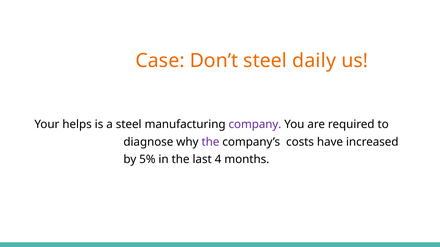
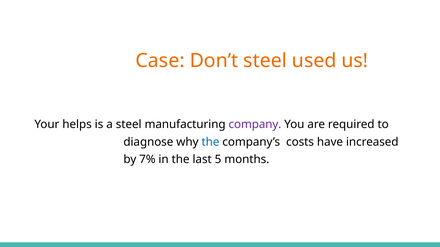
daily: daily -> used
the at (210, 142) colour: purple -> blue
5%: 5% -> 7%
4: 4 -> 5
